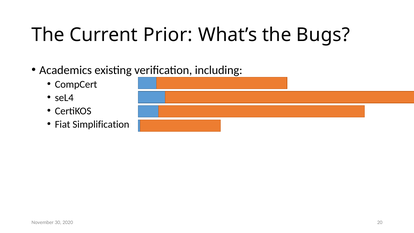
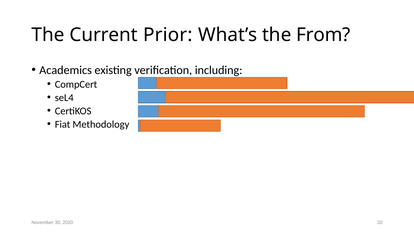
Bugs: Bugs -> From
Simplification: Simplification -> Methodology
